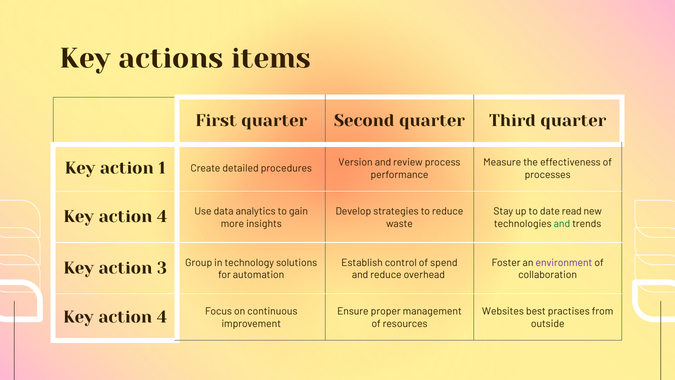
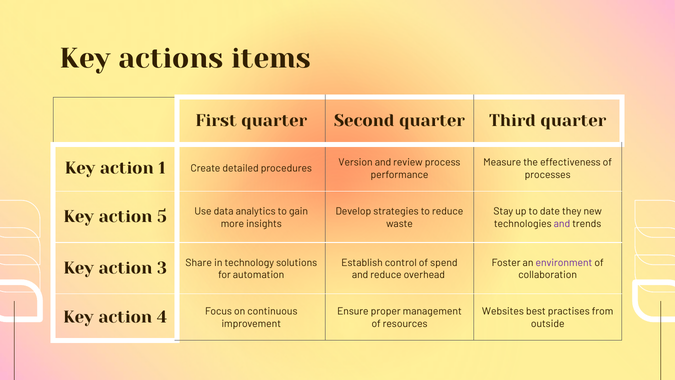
read: read -> they
4 at (162, 217): 4 -> 5
and at (562, 224) colour: green -> purple
Group: Group -> Share
